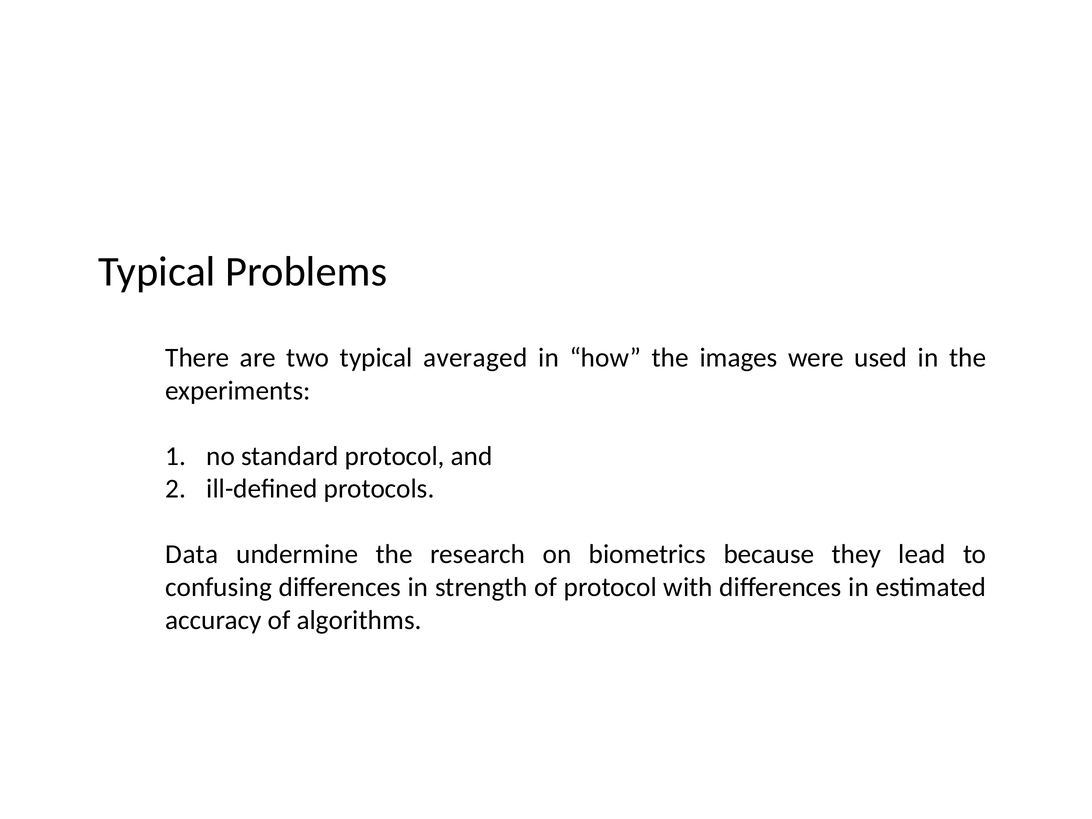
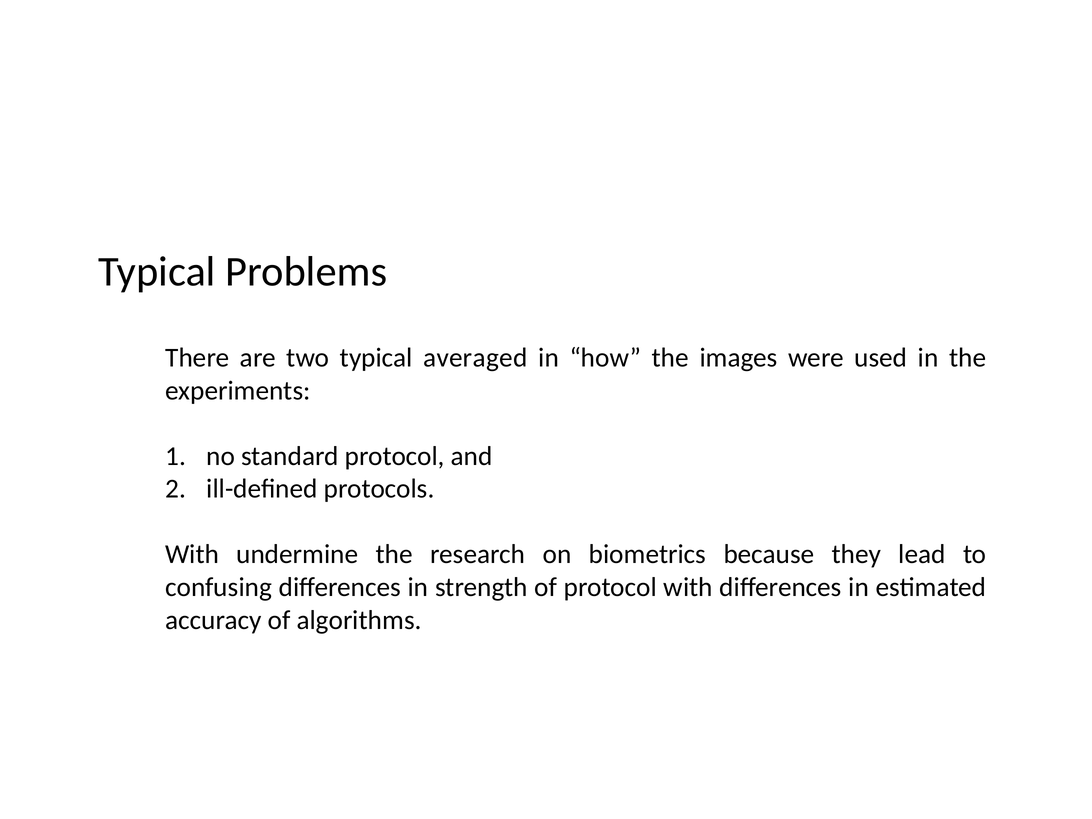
Data at (192, 554): Data -> With
